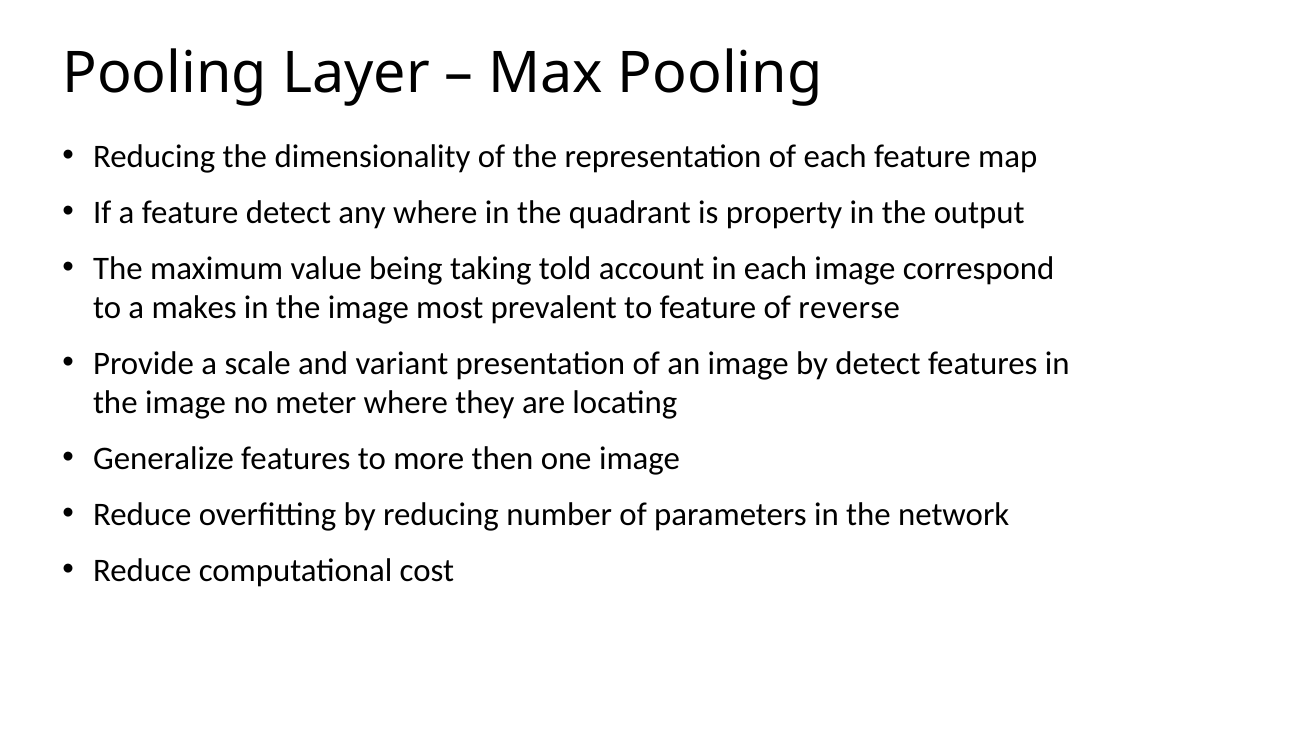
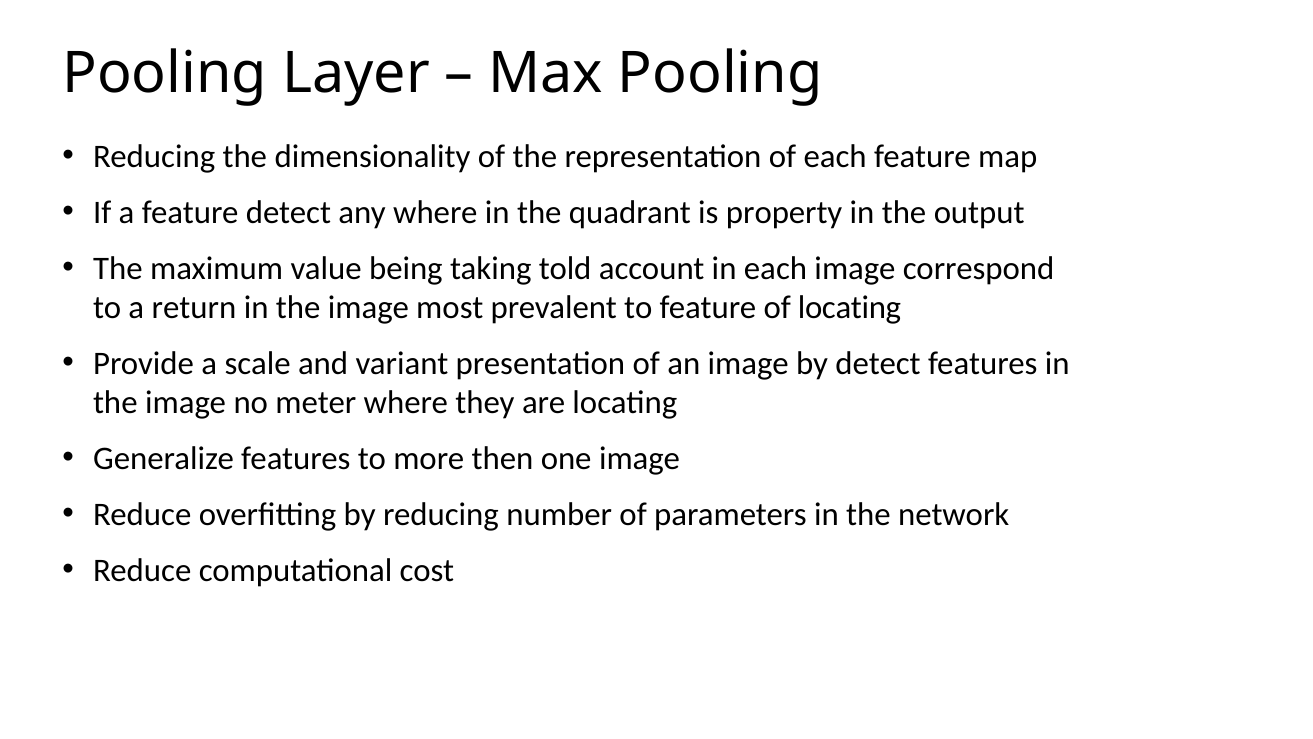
makes: makes -> return
of reverse: reverse -> locating
